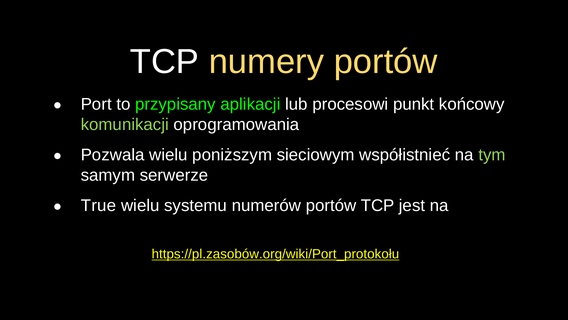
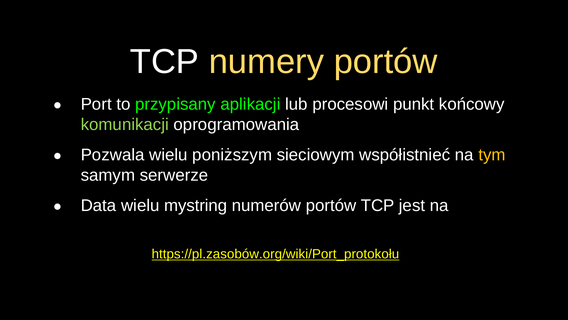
tym colour: light green -> yellow
True: True -> Data
systemu: systemu -> mystring
